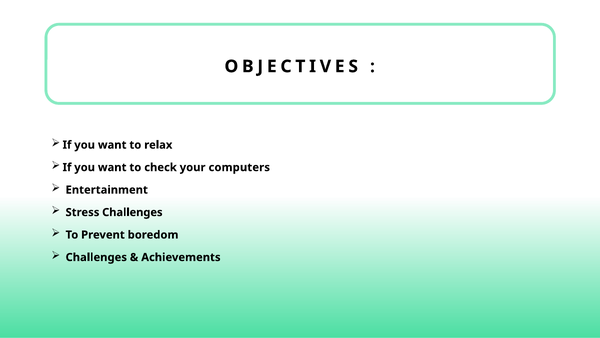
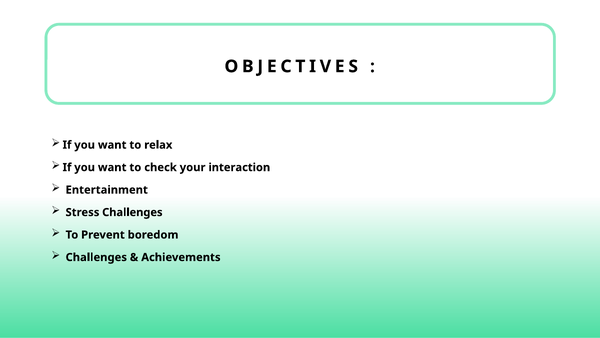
computers: computers -> interaction
